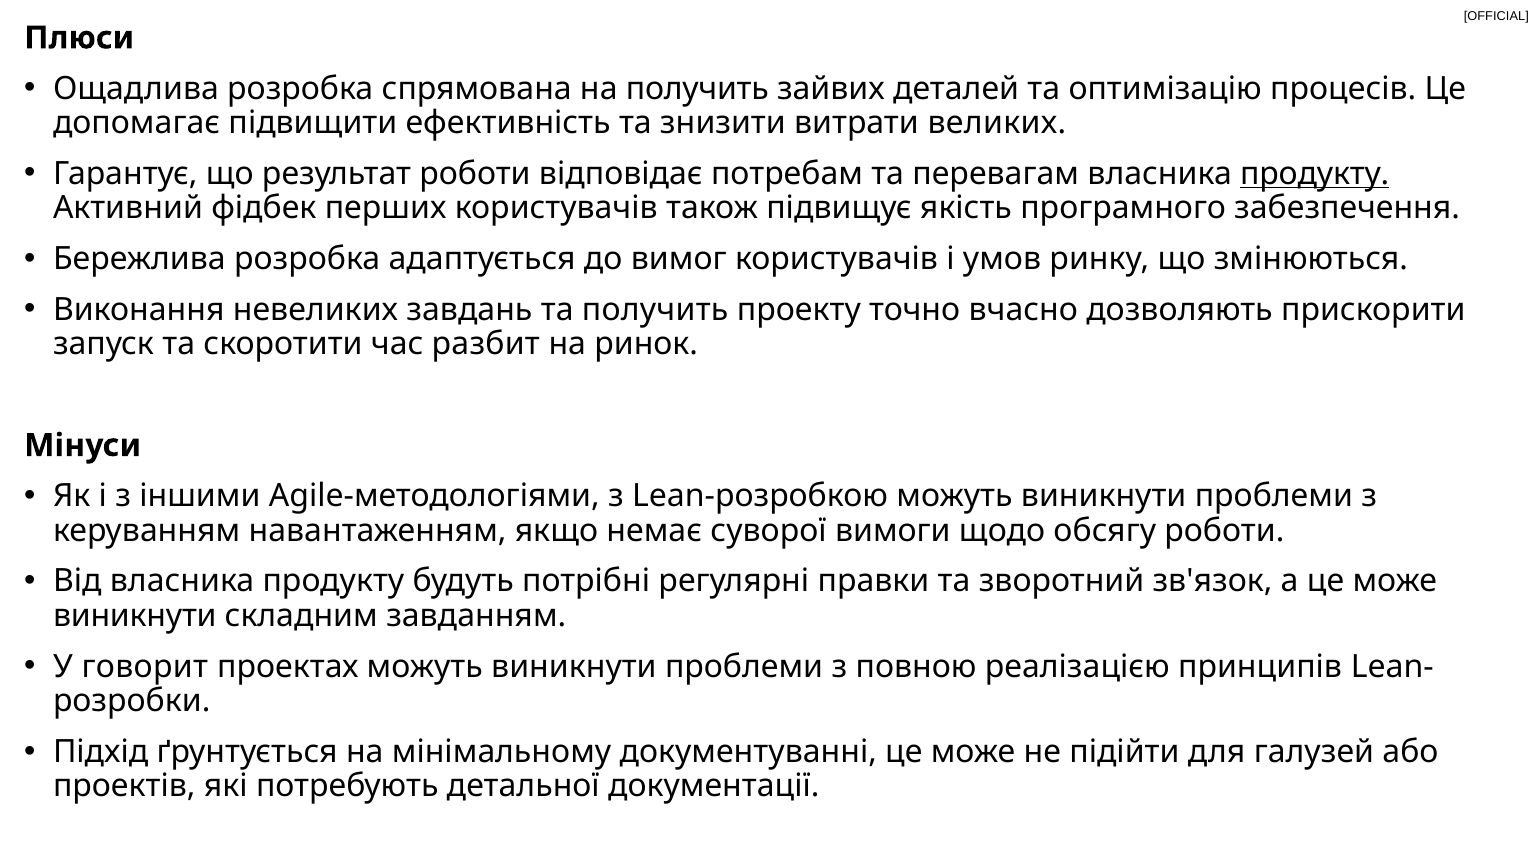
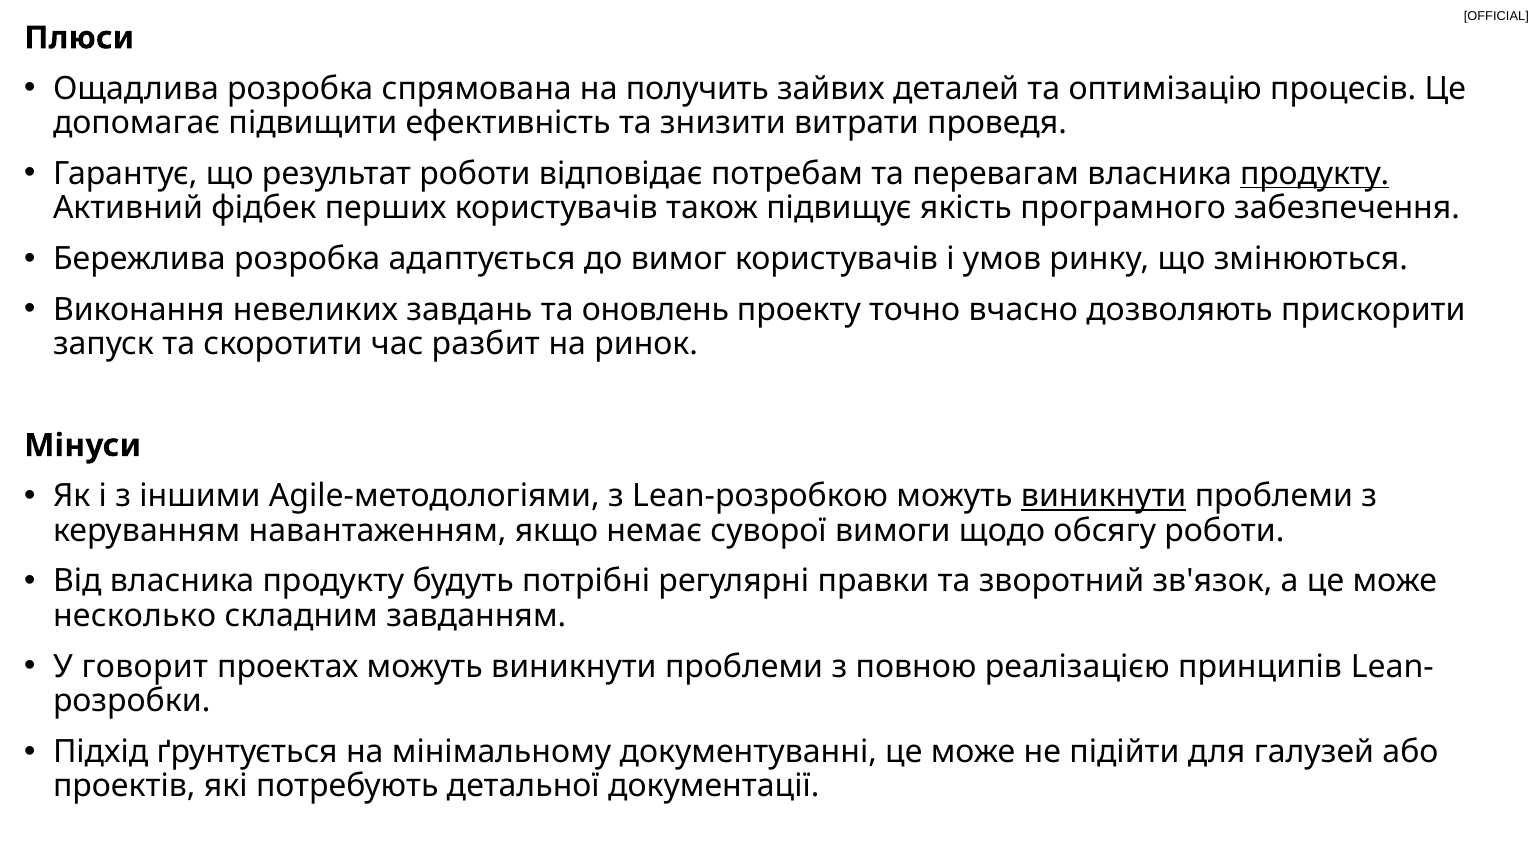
великих: великих -> проведя
та получить: получить -> оновлень
виникнути at (1104, 496) underline: none -> present
виникнути at (135, 616): виникнути -> несколько
